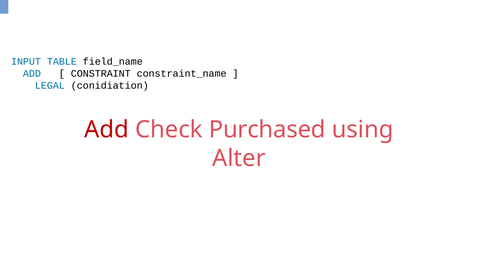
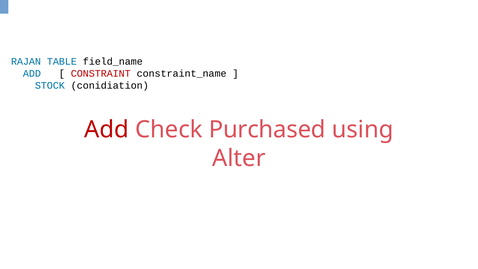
INPUT: INPUT -> RAJAN
CONSTRAINT colour: black -> red
LEGAL: LEGAL -> STOCK
